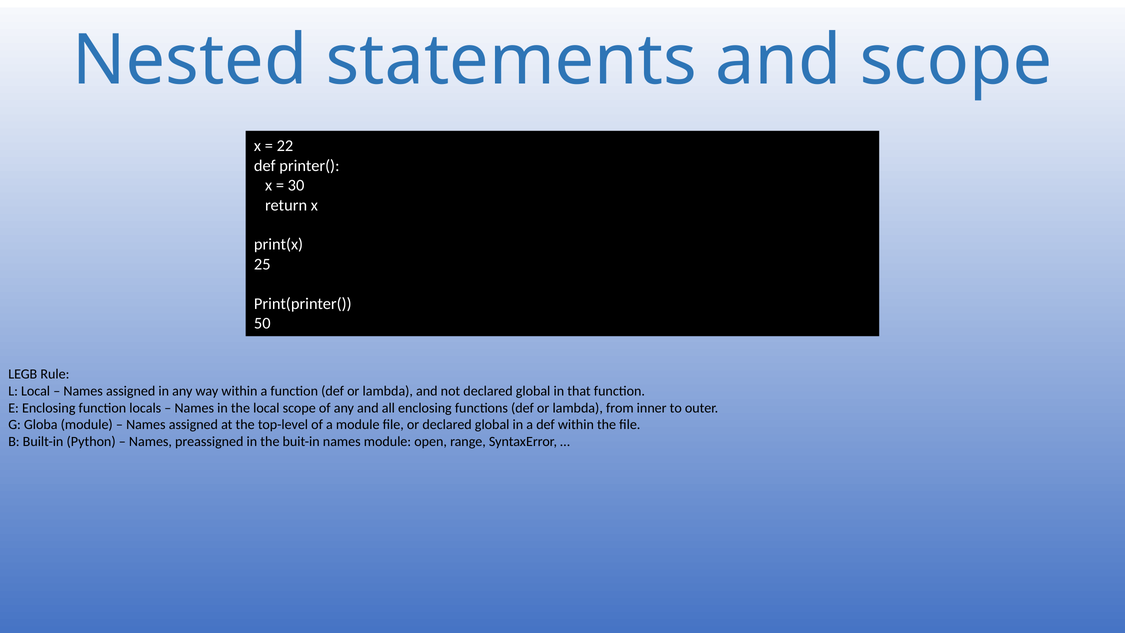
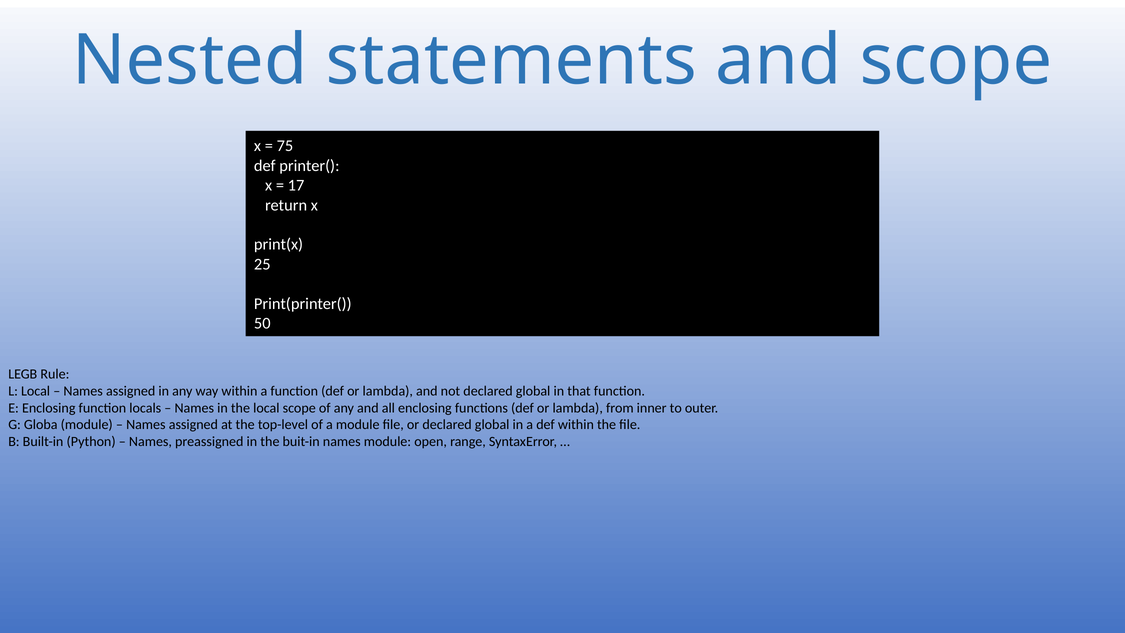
22: 22 -> 75
30: 30 -> 17
